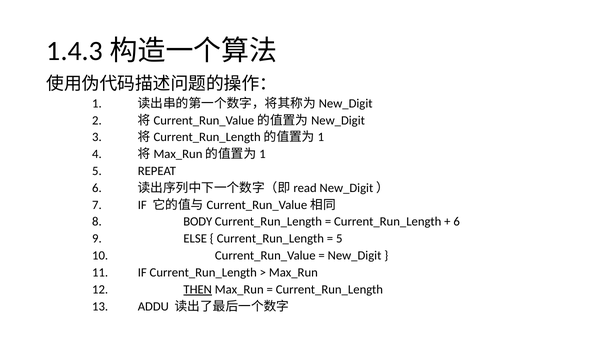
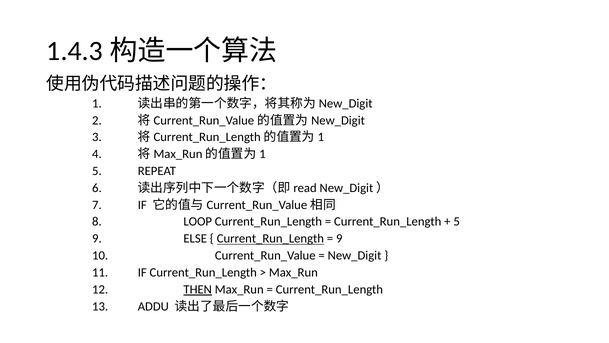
BODY: BODY -> LOOP
6 at (457, 222): 6 -> 5
Current_Run_Length at (270, 238) underline: none -> present
5 at (339, 238): 5 -> 9
